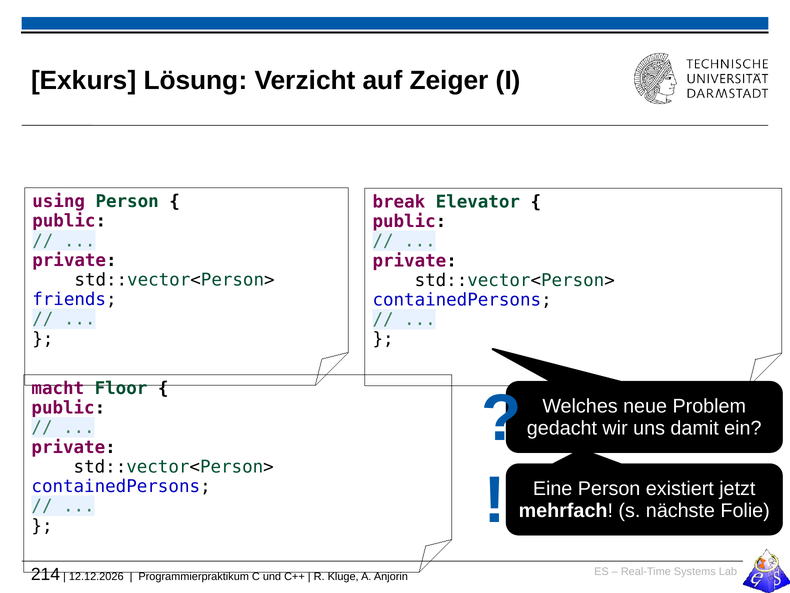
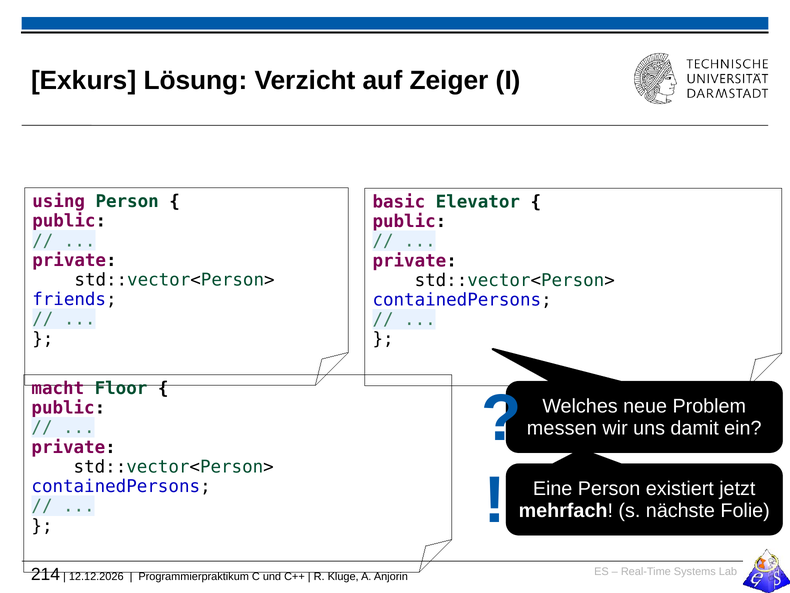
break: break -> basic
gedacht: gedacht -> messen
